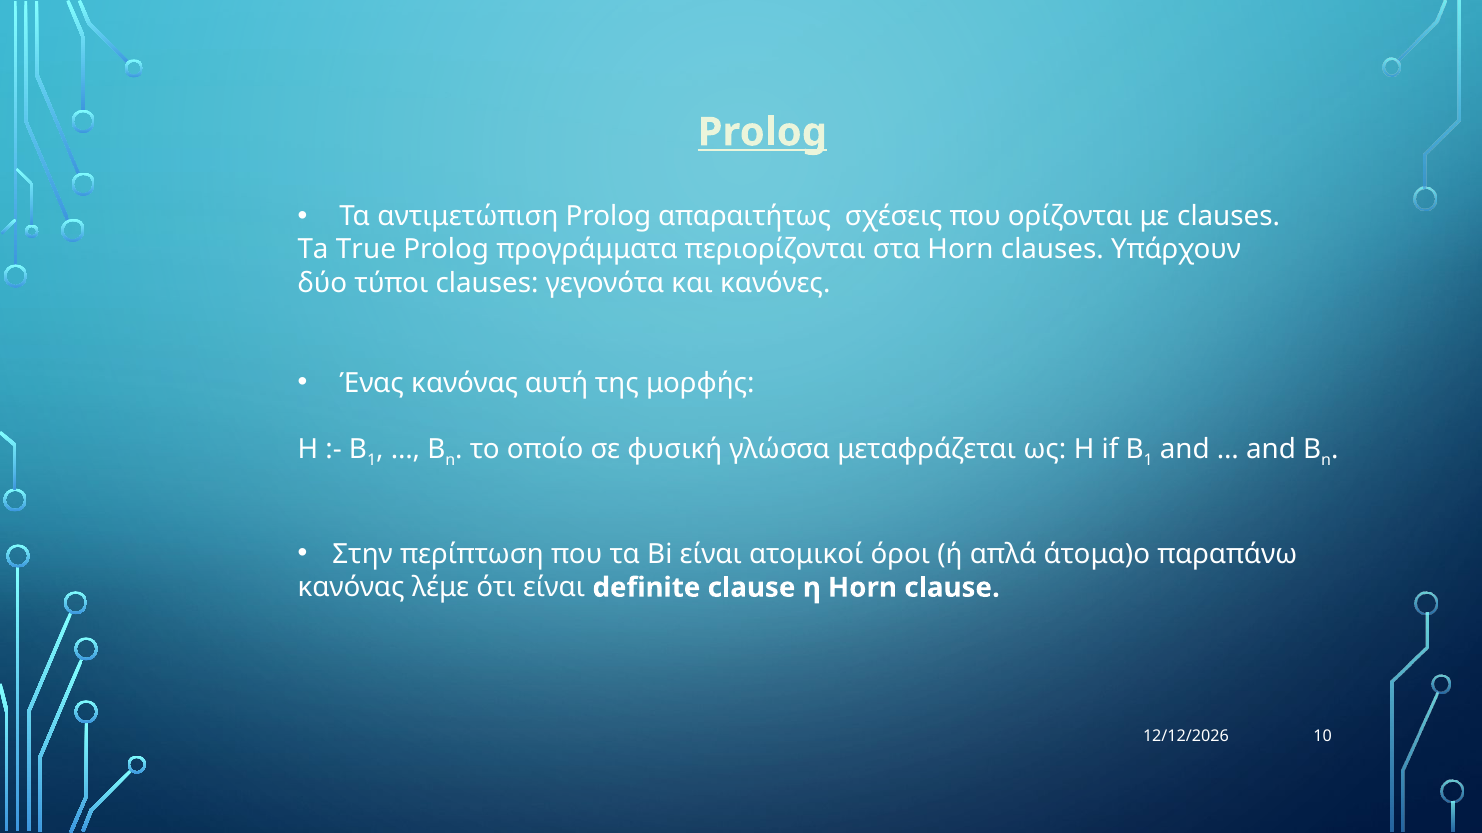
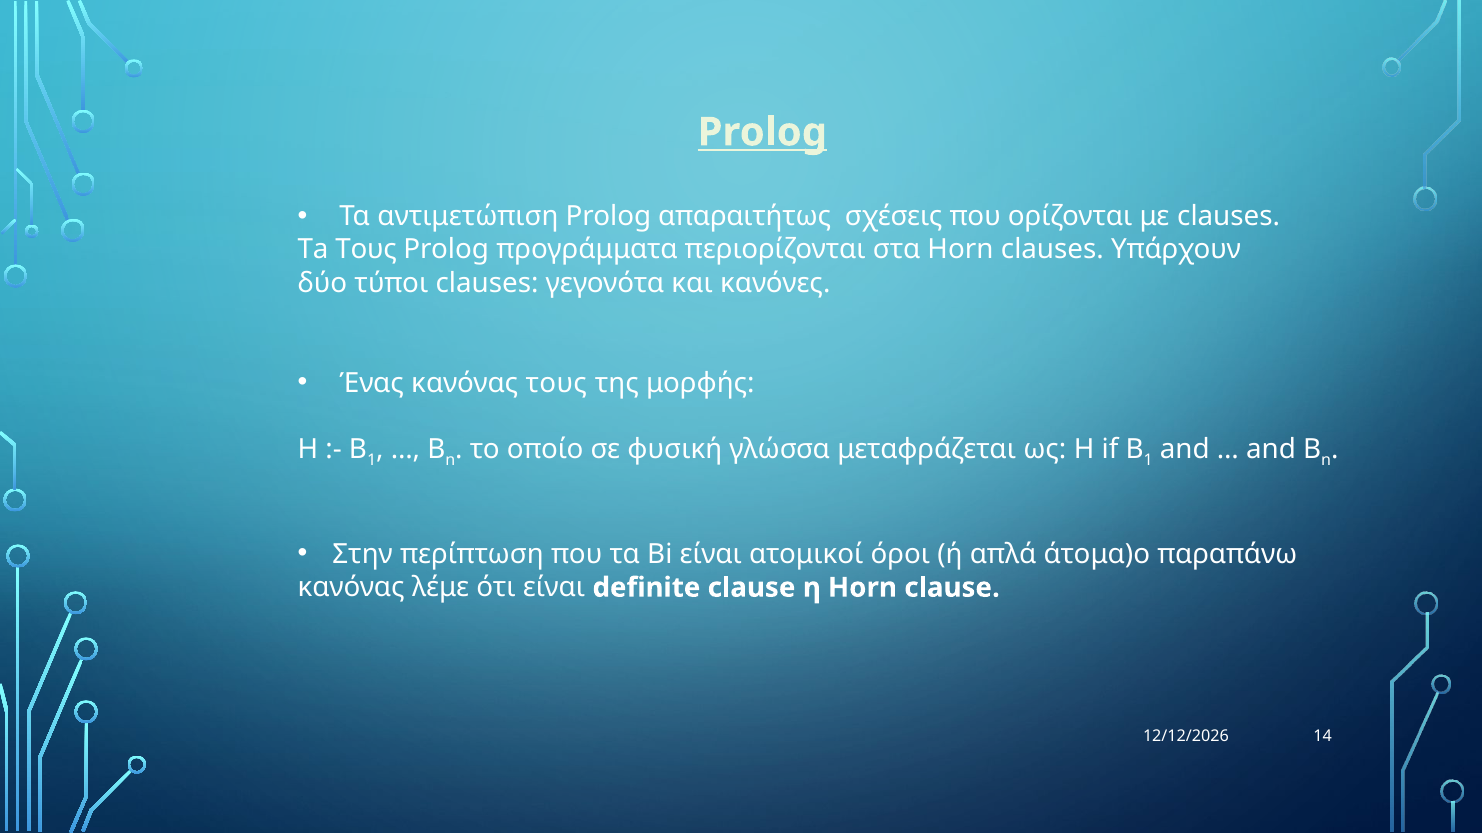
Τa True: True -> Τους
κανόνας αυτή: αυτή -> τους
10: 10 -> 14
